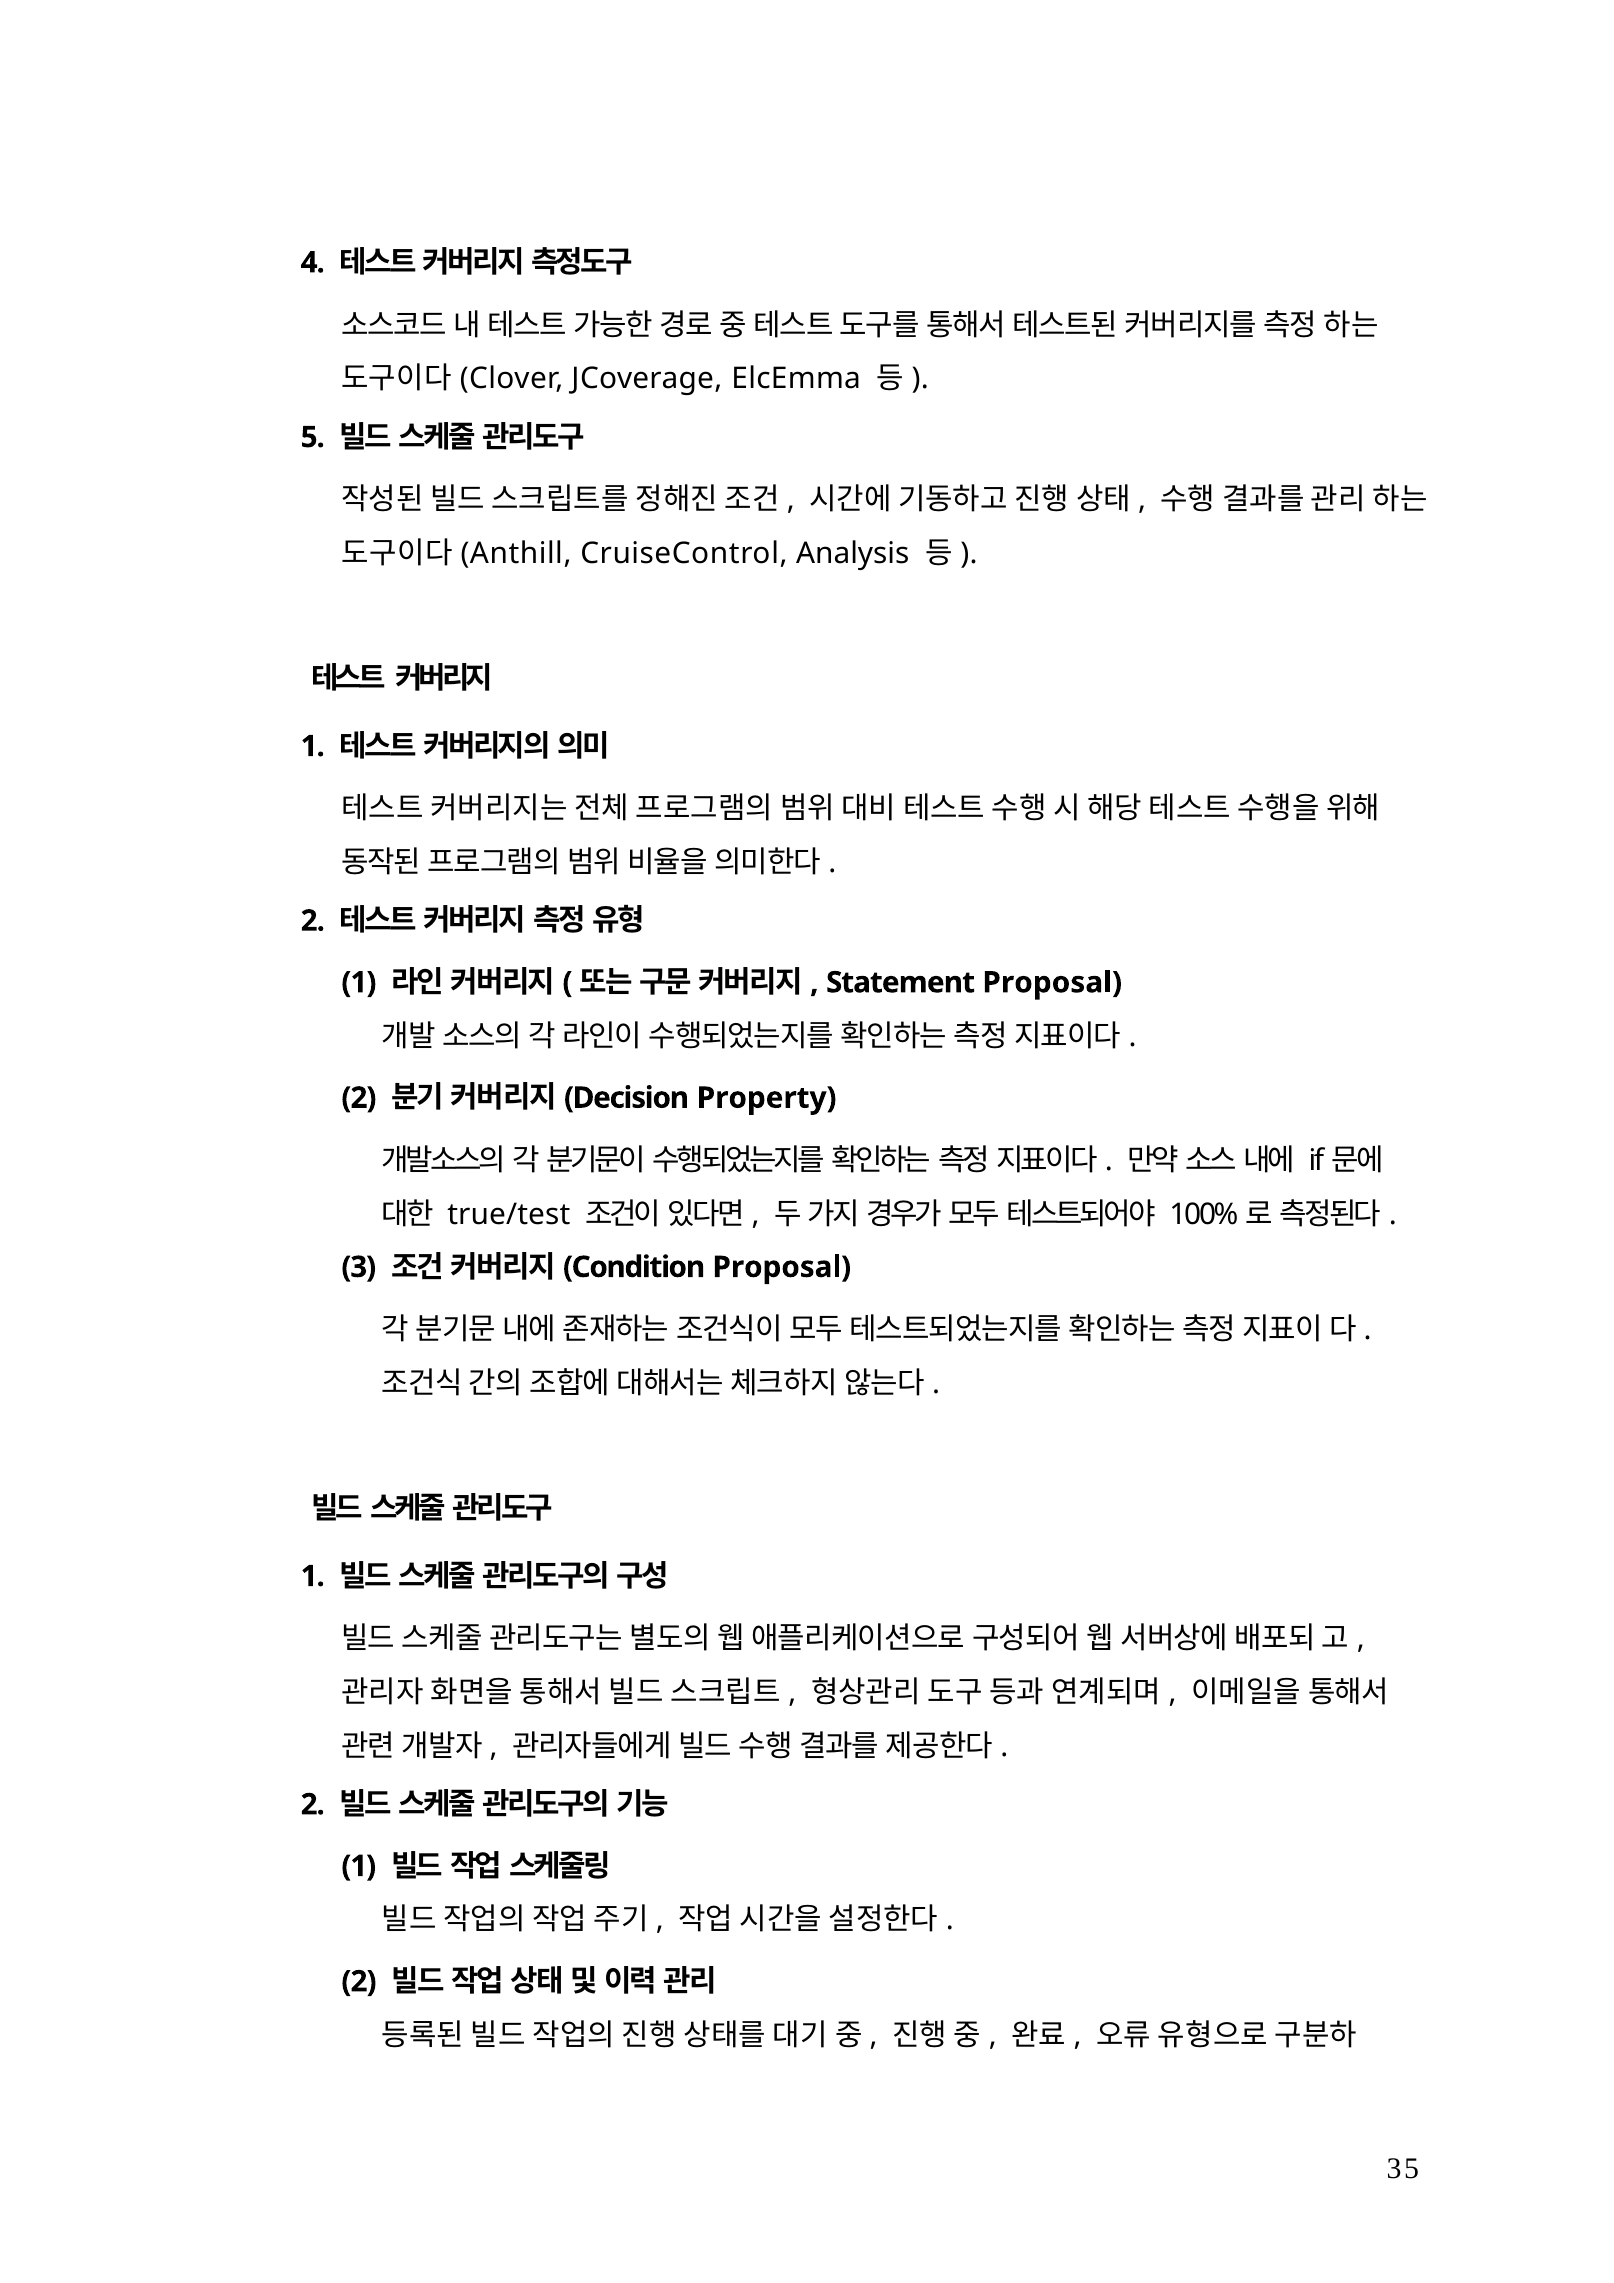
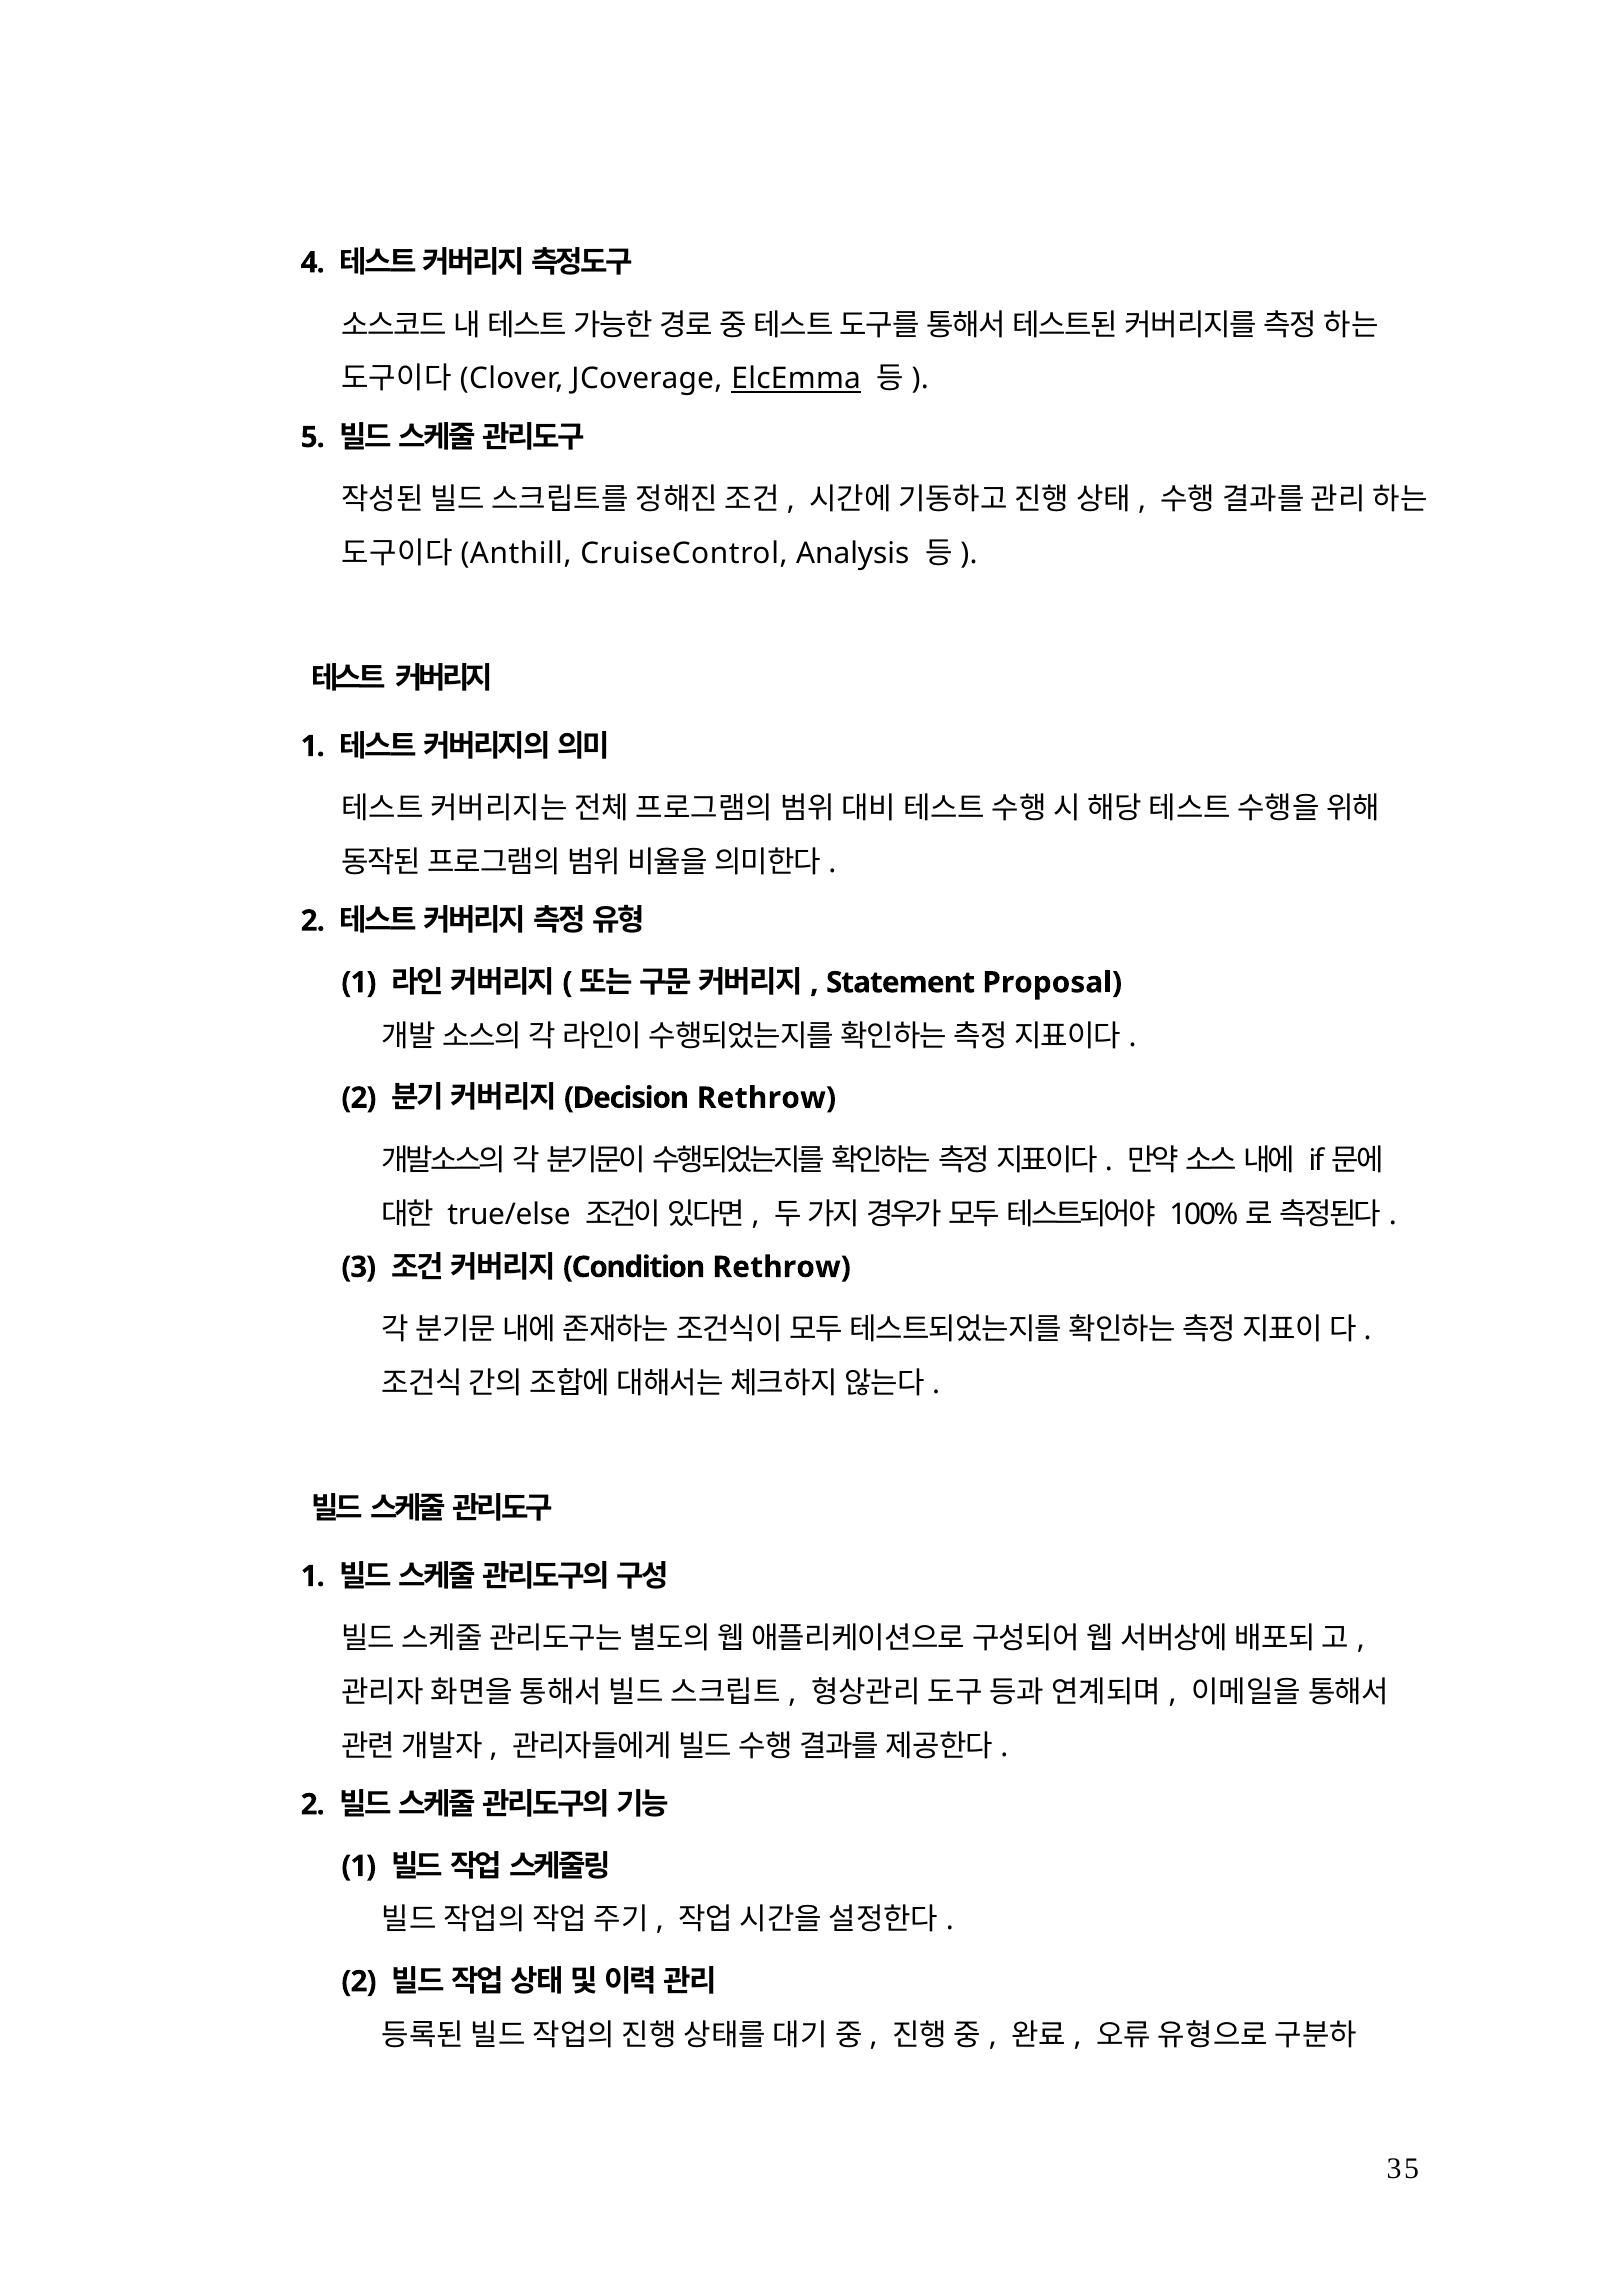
ElcEmma underline: none -> present
Property at (767, 1098): Property -> Rethrow
true/test: true/test -> true/else
Proposal at (782, 1267): Proposal -> Rethrow
